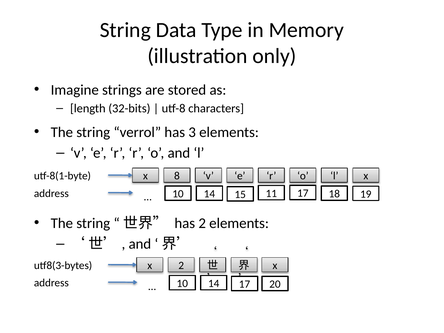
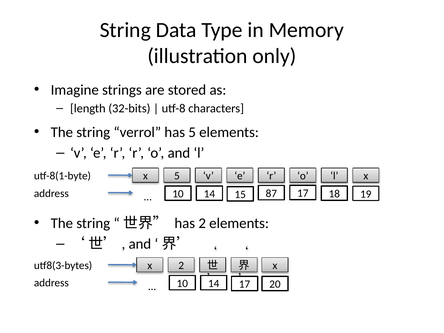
has 3: 3 -> 5
x 8: 8 -> 5
11: 11 -> 87
